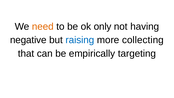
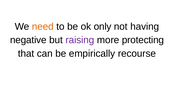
raising colour: blue -> purple
collecting: collecting -> protecting
targeting: targeting -> recourse
